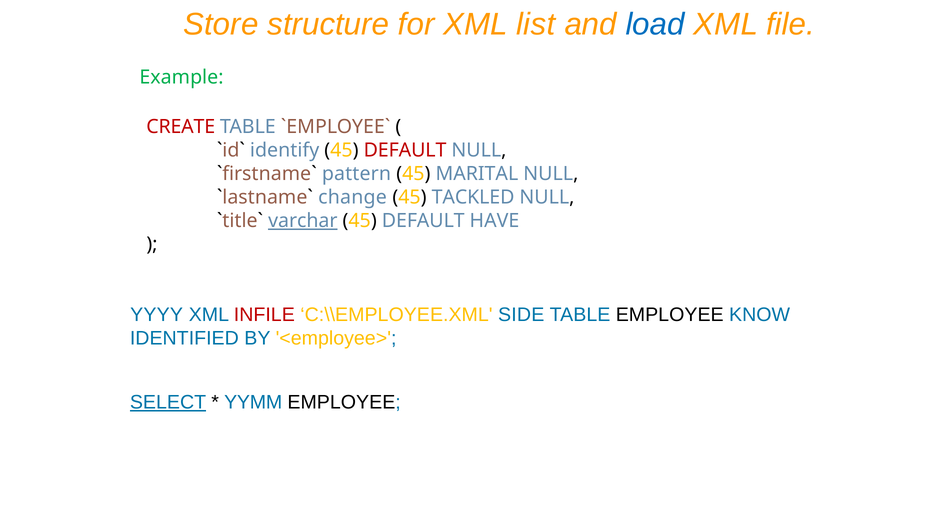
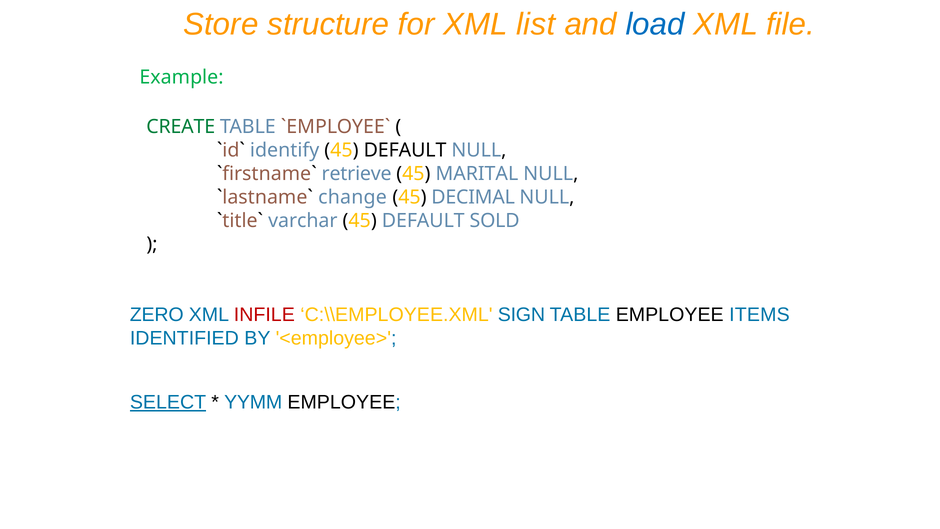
CREATE colour: red -> green
DEFAULT at (405, 150) colour: red -> black
pattern: pattern -> retrieve
TACKLED: TACKLED -> DECIMAL
varchar underline: present -> none
HAVE: HAVE -> SOLD
YYYY: YYYY -> ZERO
SIDE: SIDE -> SIGN
KNOW: KNOW -> ITEMS
